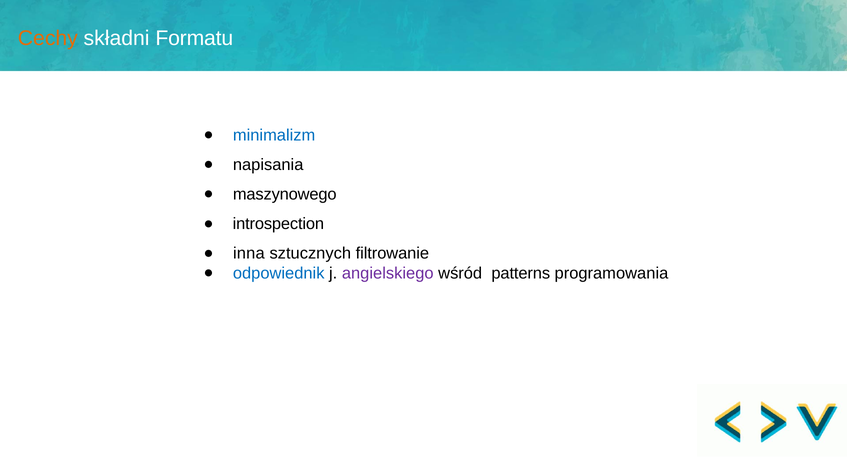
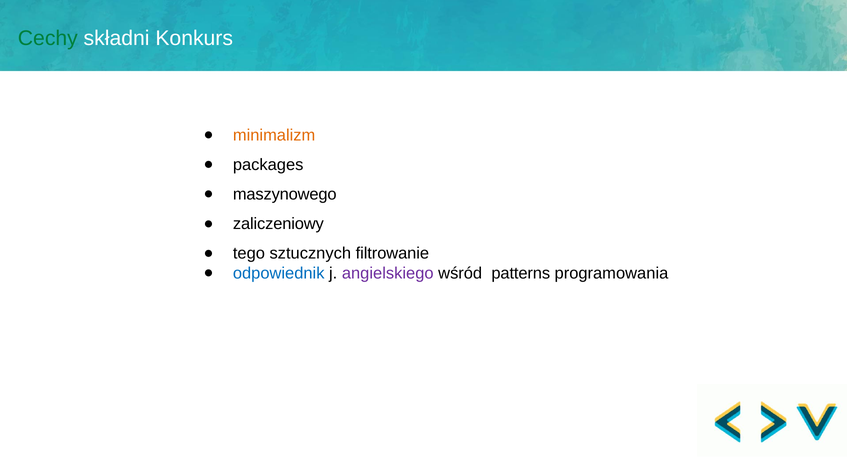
Cechy colour: orange -> green
Formatu: Formatu -> Konkurs
minimalizm colour: blue -> orange
napisania: napisania -> packages
introspection: introspection -> zaliczeniowy
inna: inna -> tego
